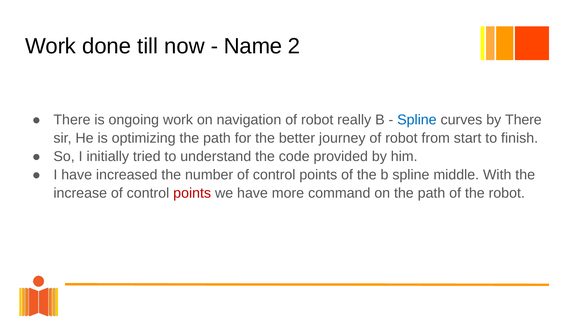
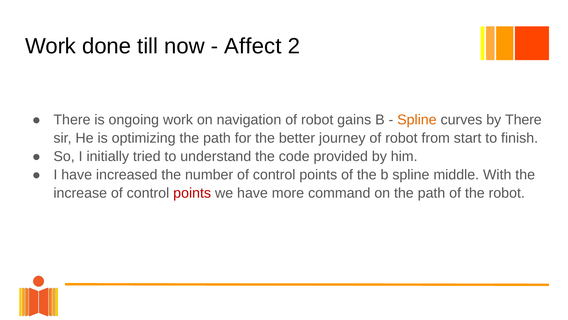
Name: Name -> Affect
really: really -> gains
Spline at (417, 120) colour: blue -> orange
